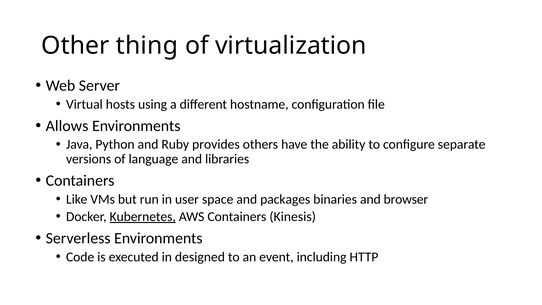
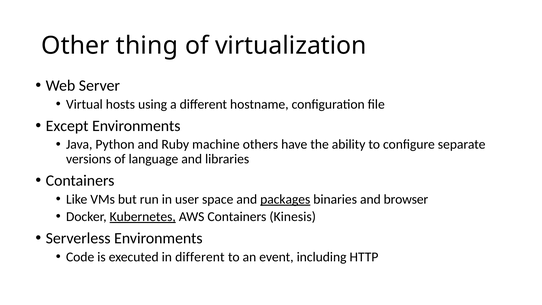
Allows: Allows -> Except
provides: provides -> machine
packages underline: none -> present
in designed: designed -> different
